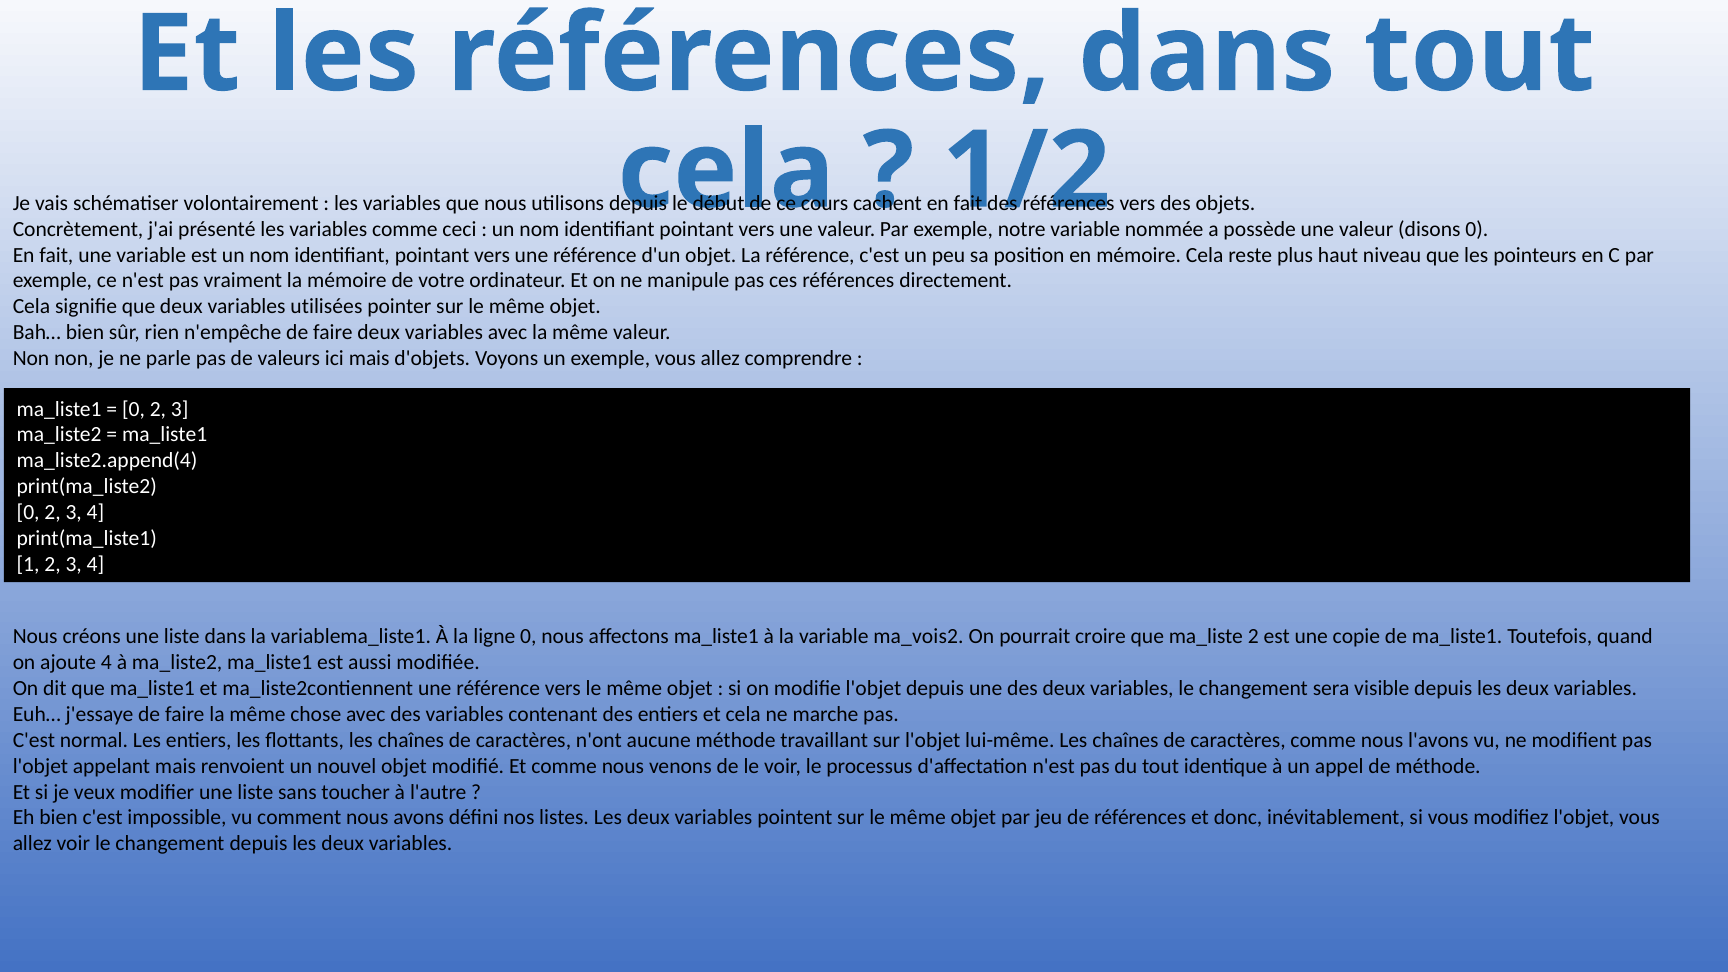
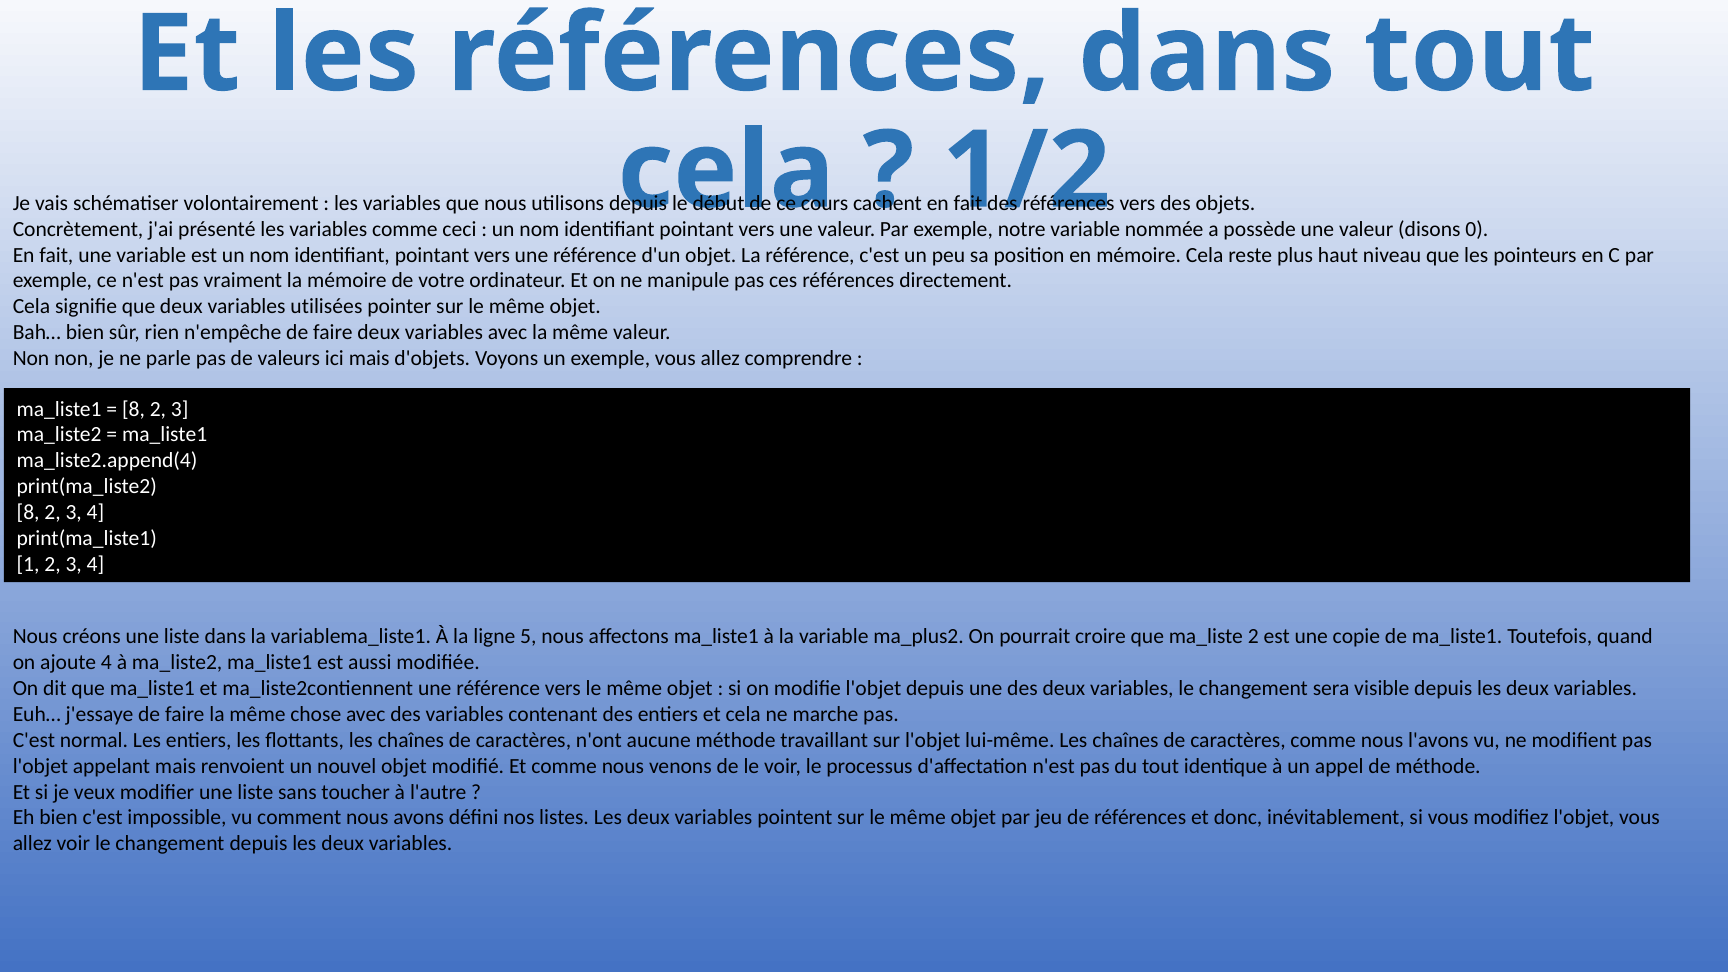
0 at (134, 409): 0 -> 8
0 at (28, 513): 0 -> 8
ligne 0: 0 -> 5
ma_vois2: ma_vois2 -> ma_plus2
